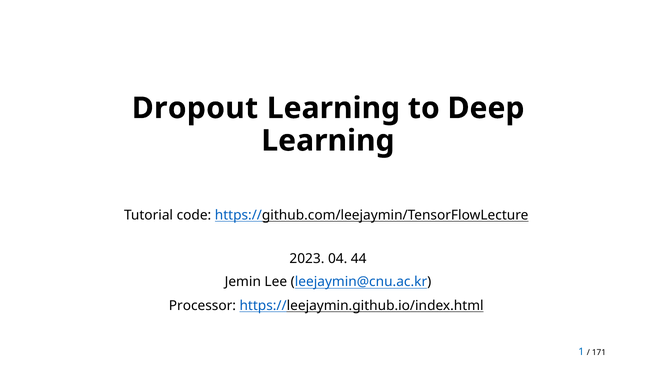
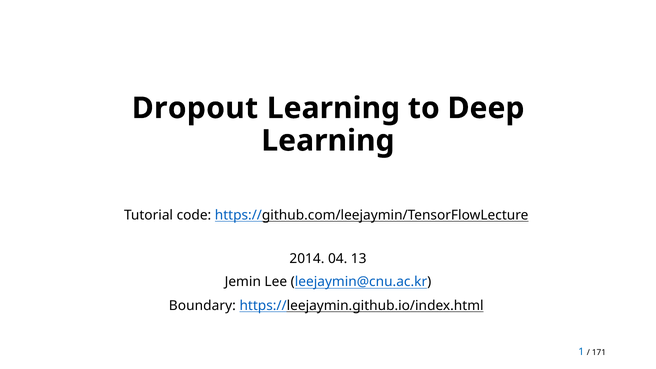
2023: 2023 -> 2014
44: 44 -> 13
Processor: Processor -> Boundary
